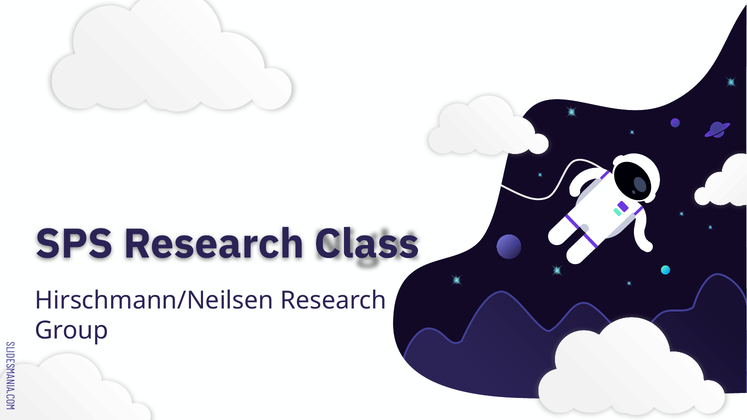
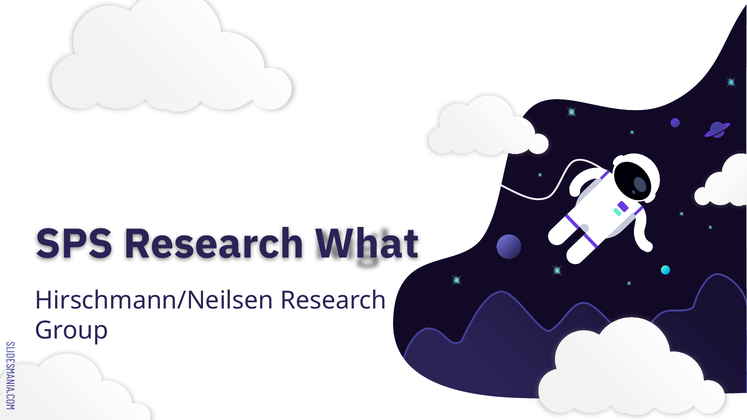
Class: Class -> What
